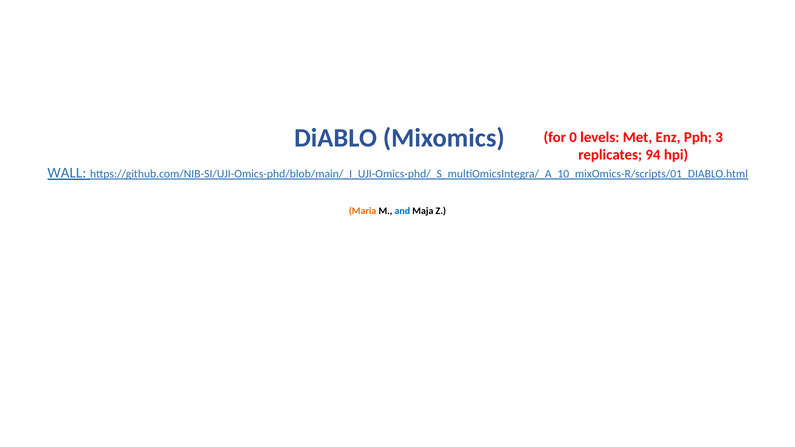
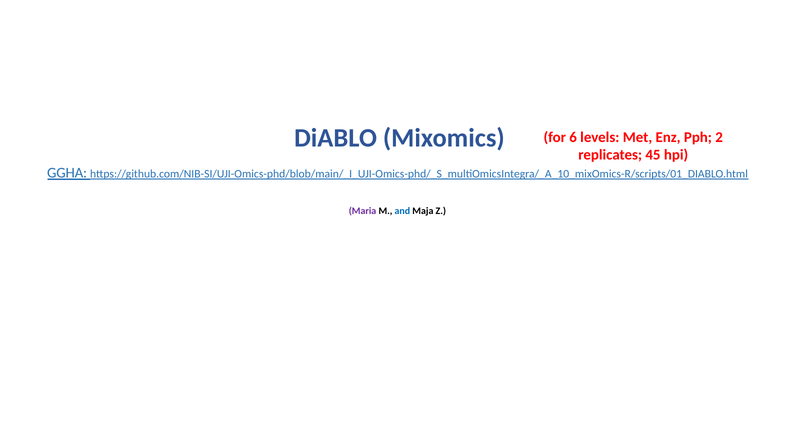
0: 0 -> 6
3: 3 -> 2
94: 94 -> 45
WALL: WALL -> GGHA
Maria colour: orange -> purple
